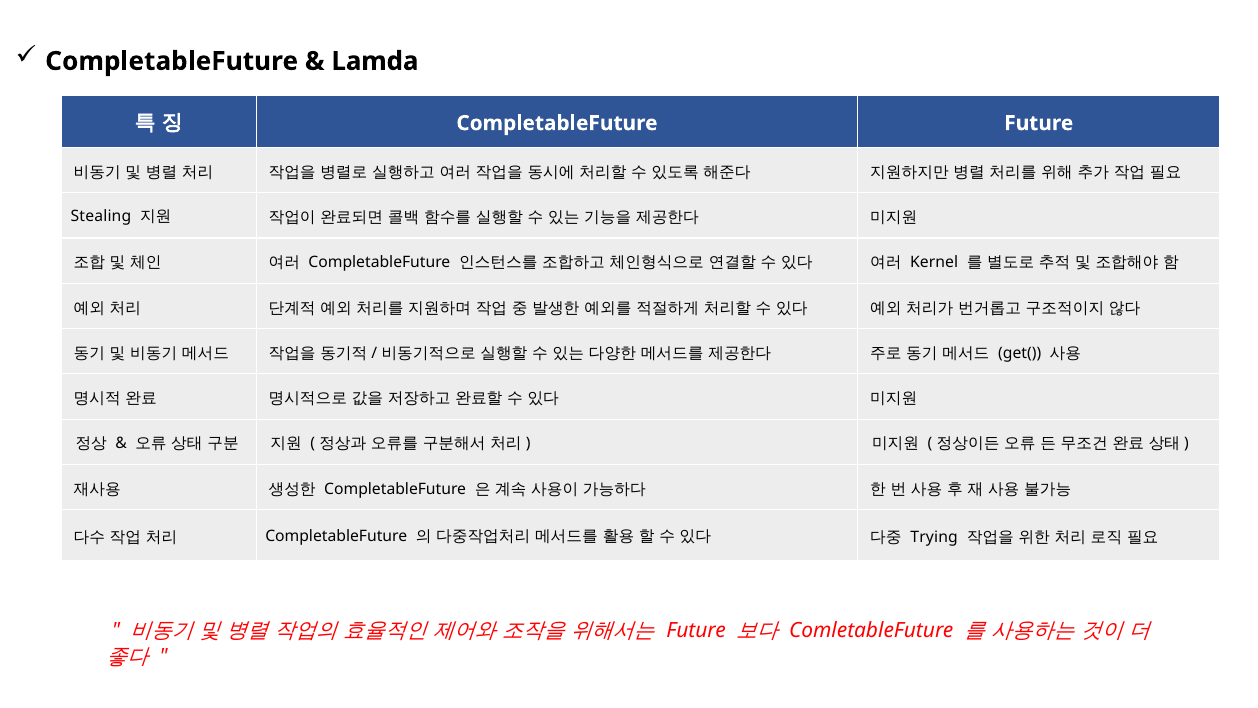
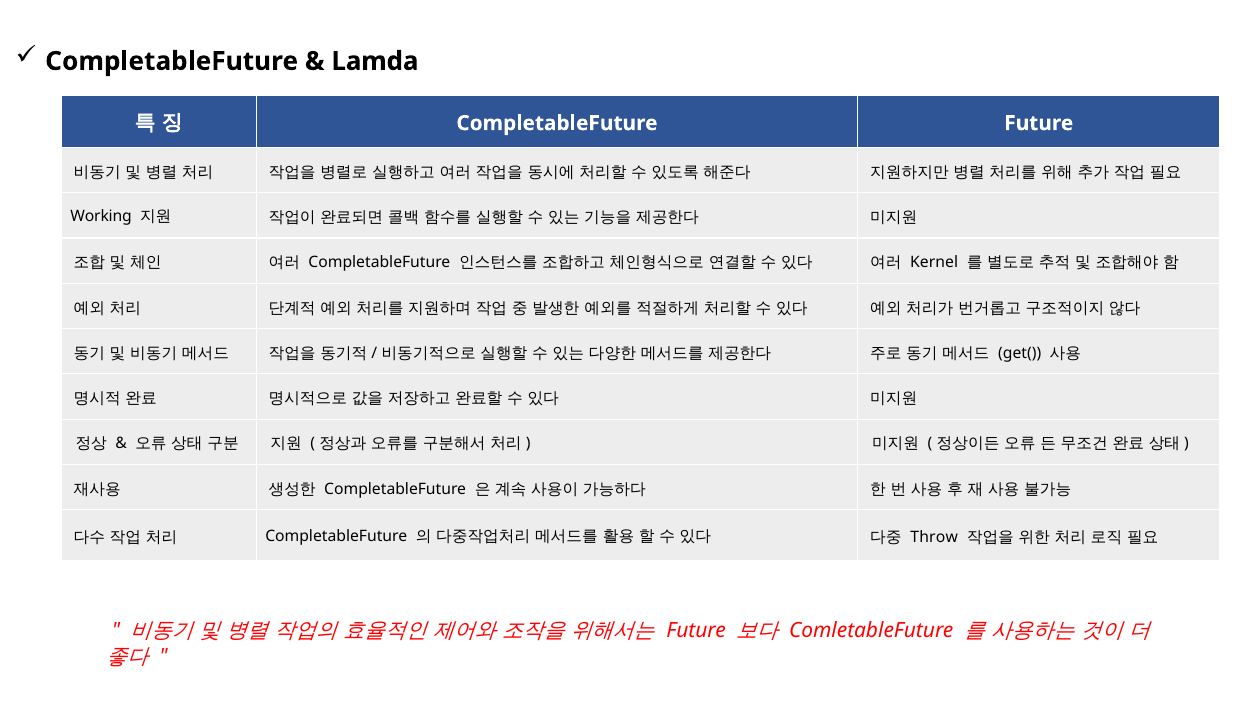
Stealing: Stealing -> Working
Trying: Trying -> Throw
